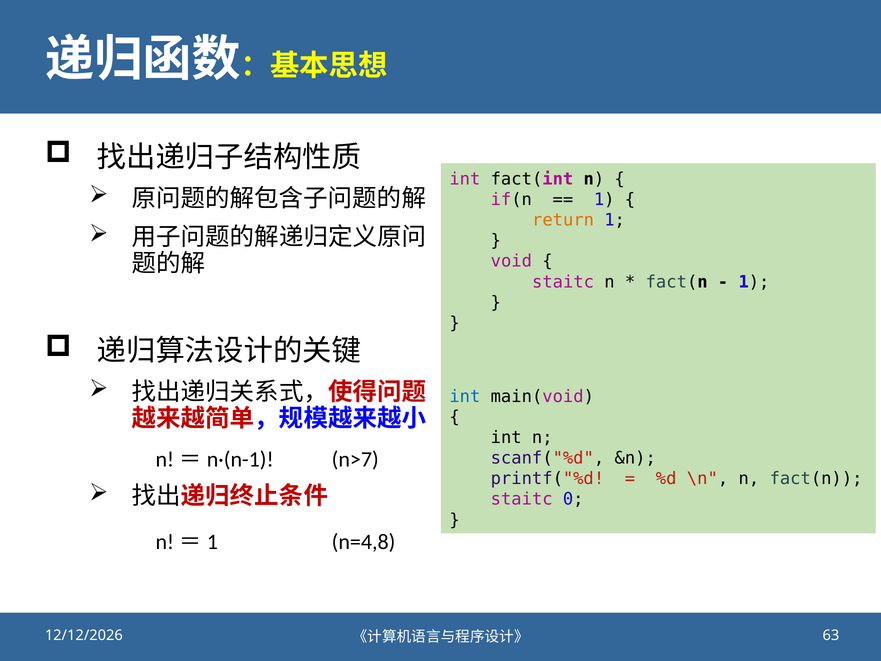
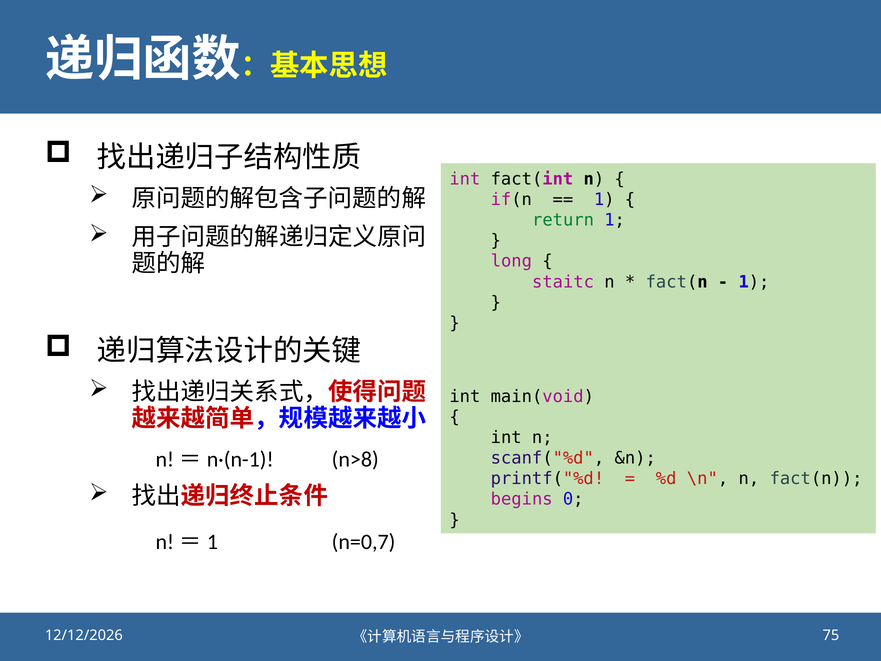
return colour: orange -> green
void: void -> long
int at (465, 396) colour: blue -> black
n>7: n>7 -> n>8
staitc at (522, 499): staitc -> begins
n=4,8: n=4,8 -> n=0,7
63: 63 -> 75
